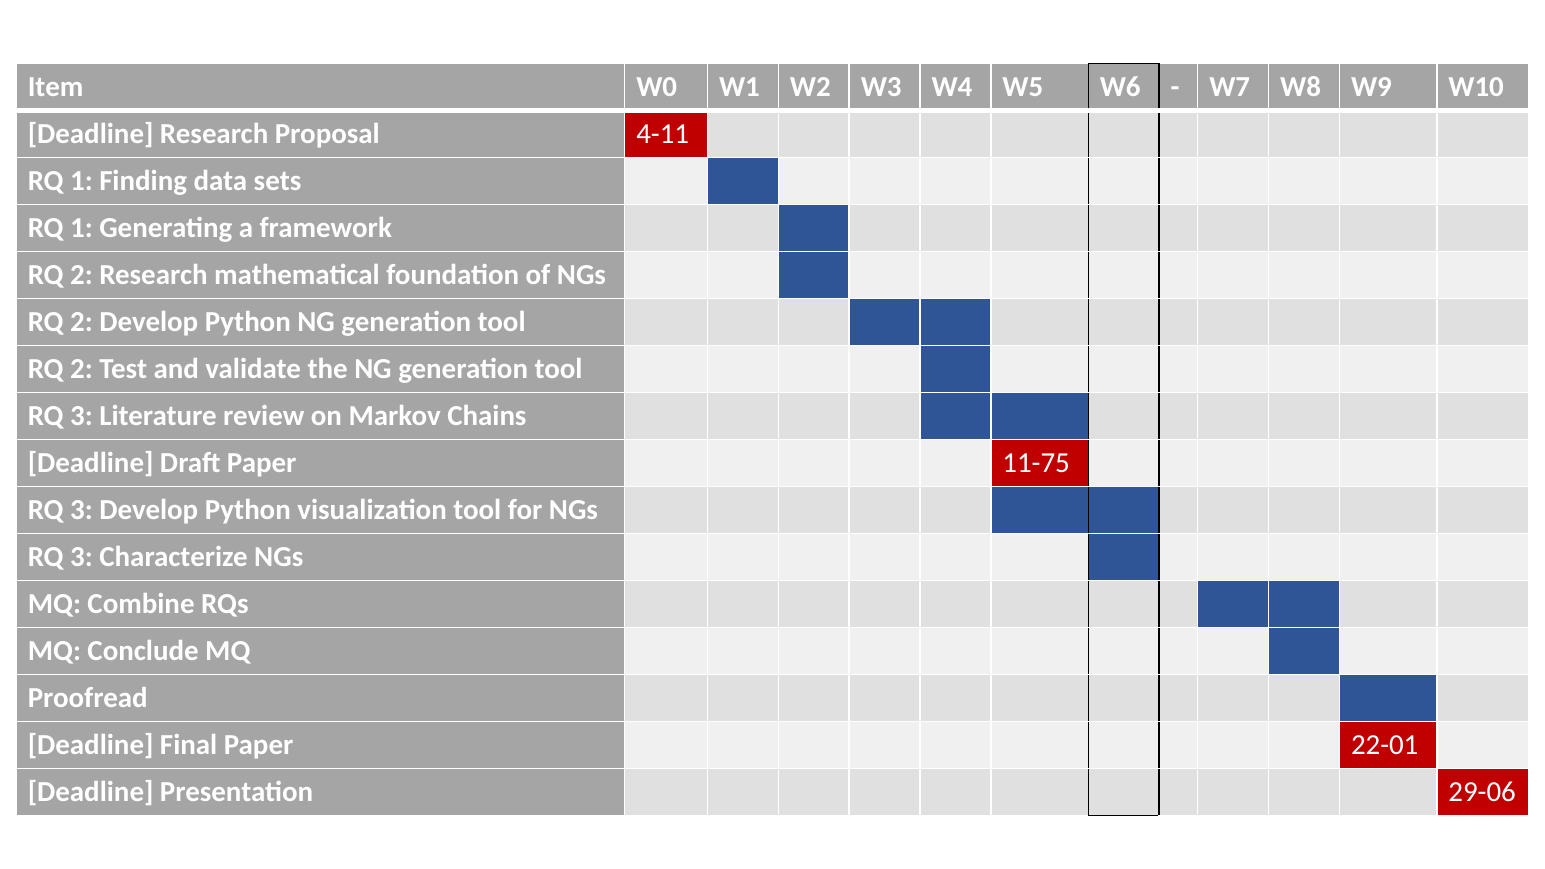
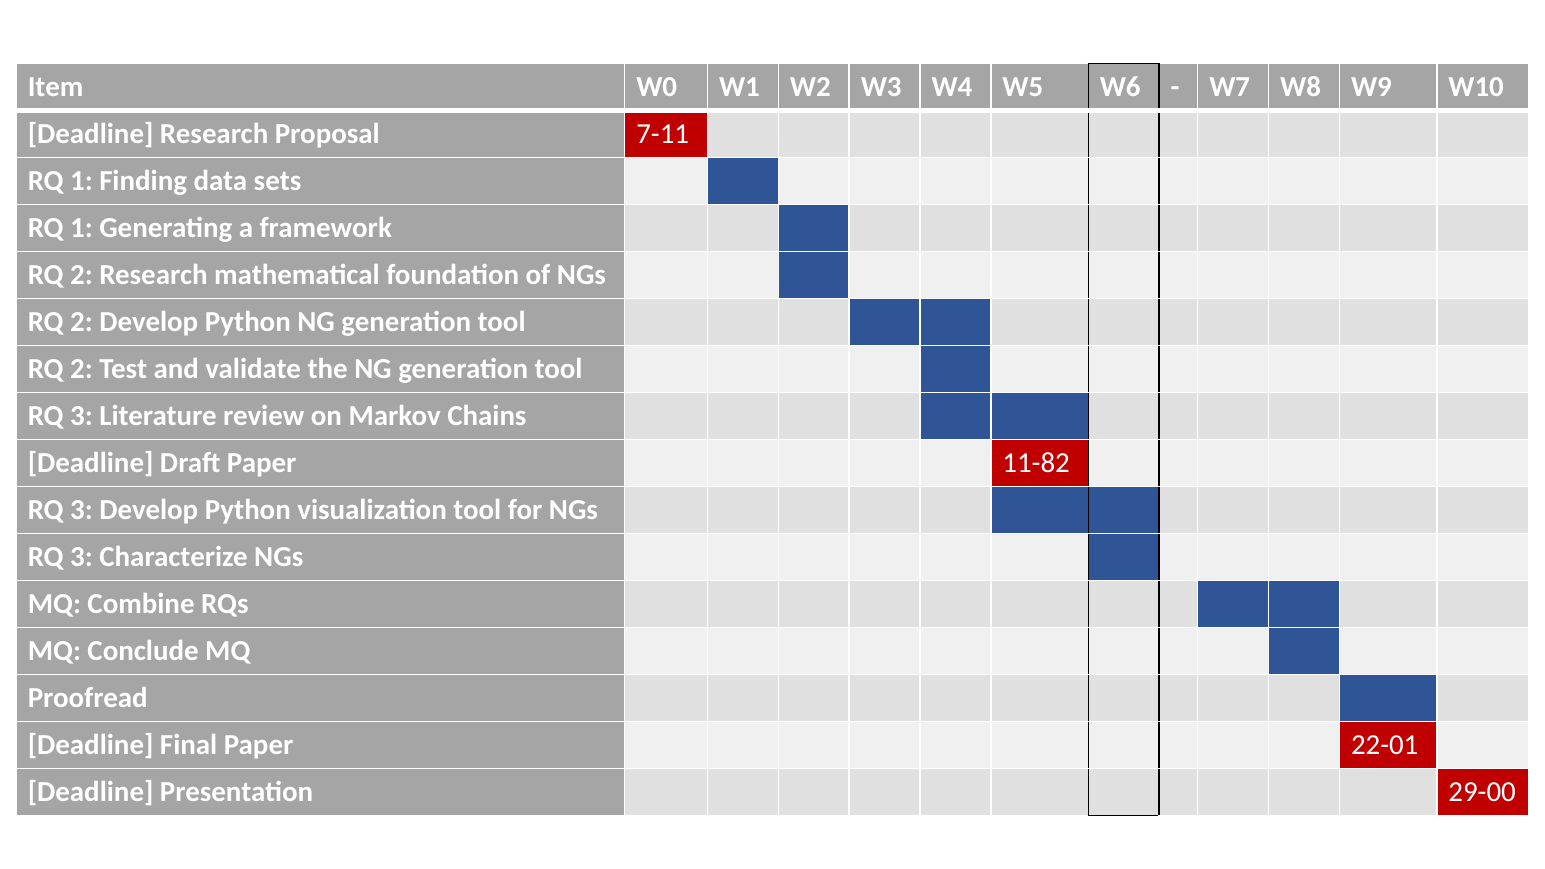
4-11: 4-11 -> 7-11
11-75: 11-75 -> 11-82
29-06: 29-06 -> 29-00
